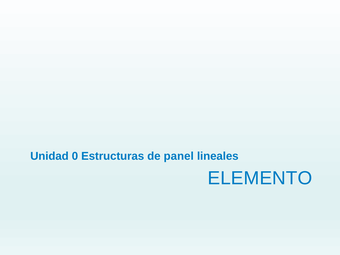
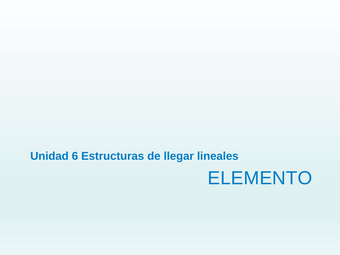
0: 0 -> 6
panel: panel -> llegar
